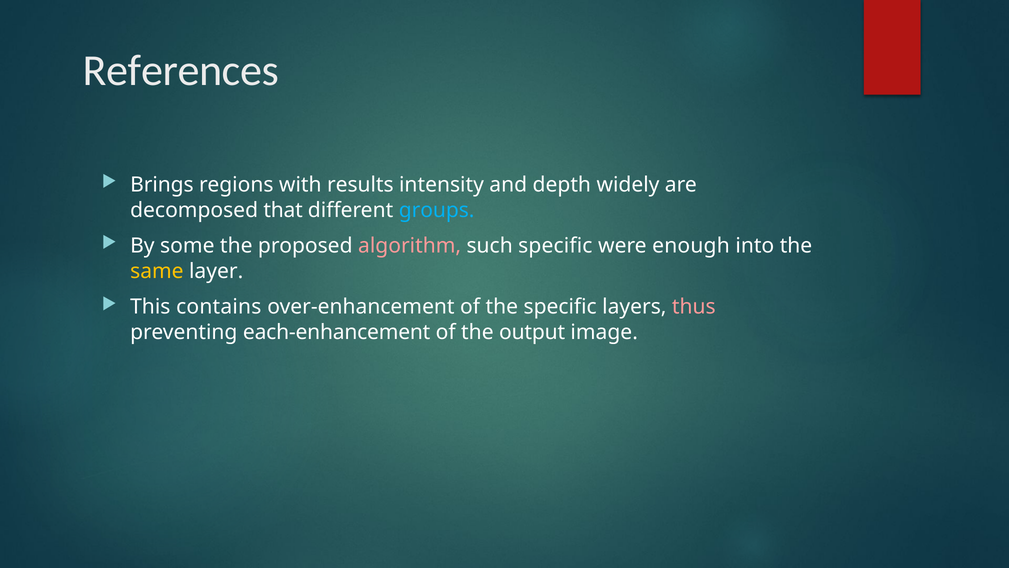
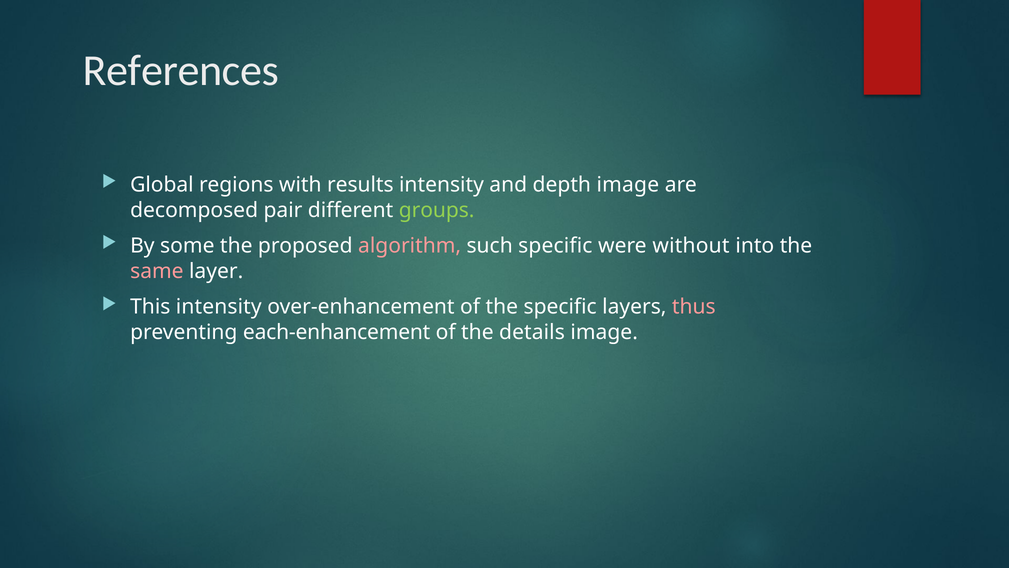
Brings: Brings -> Global
depth widely: widely -> image
that: that -> pair
groups colour: light blue -> light green
enough: enough -> without
same colour: yellow -> pink
This contains: contains -> intensity
output: output -> details
